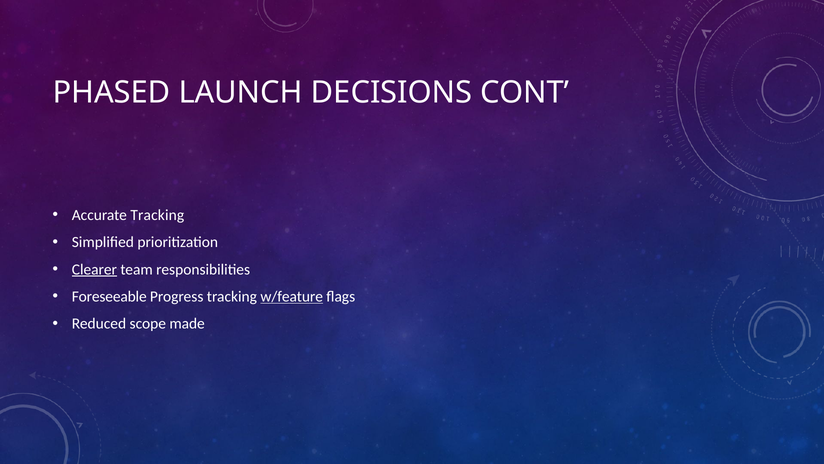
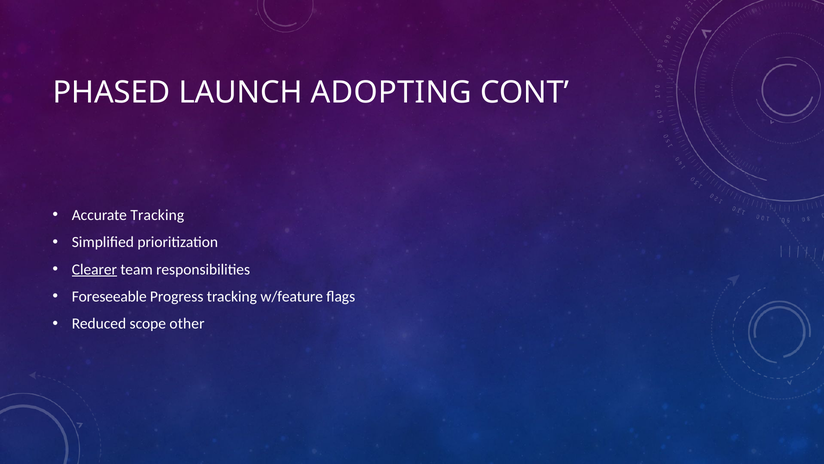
DECISIONS: DECISIONS -> ADOPTING
w/feature underline: present -> none
made: made -> other
